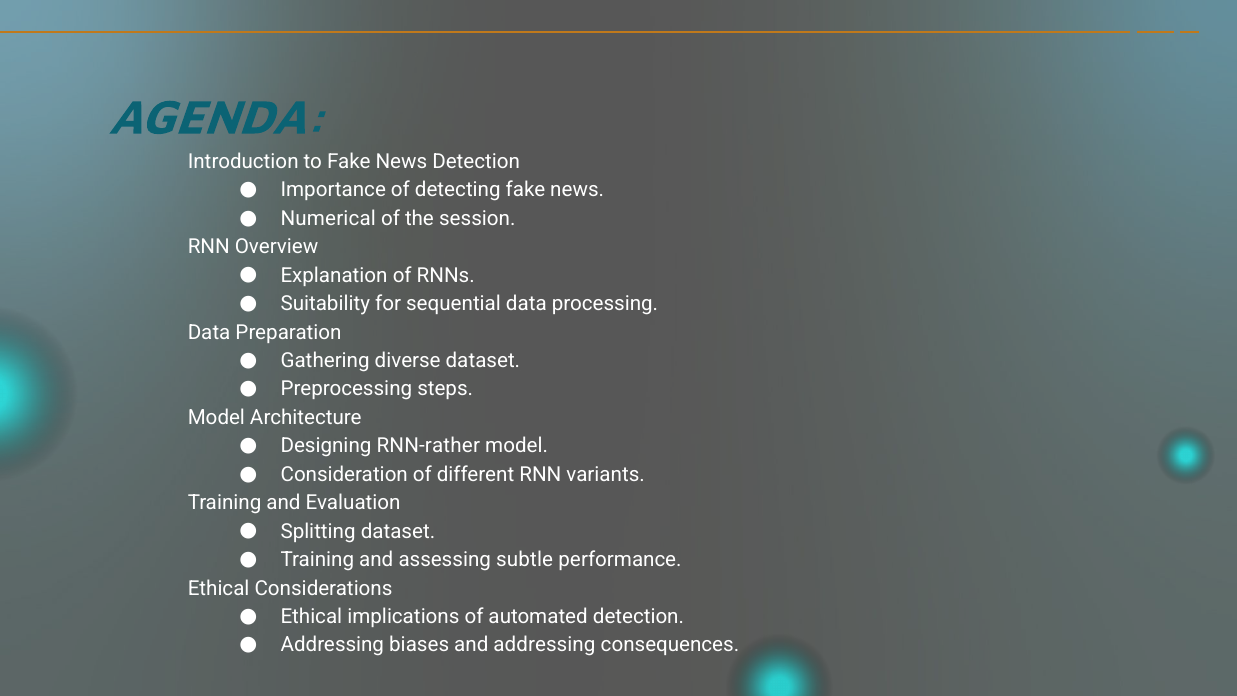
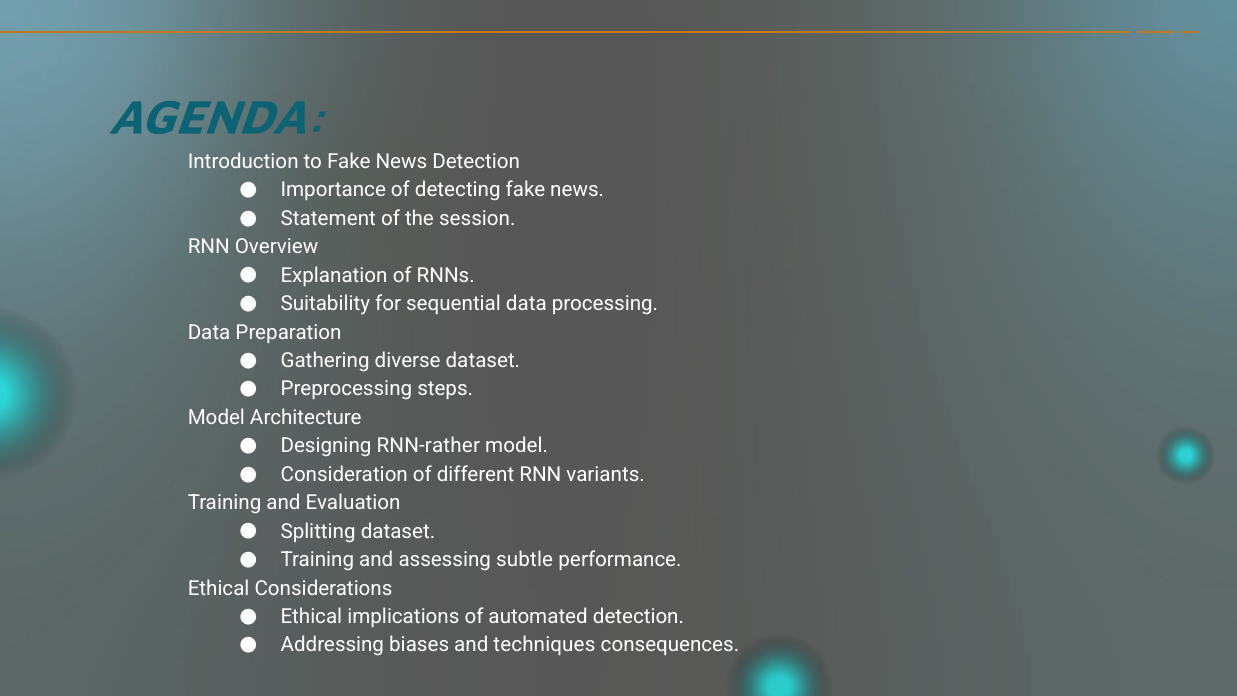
Numerical: Numerical -> Statement
and addressing: addressing -> techniques
